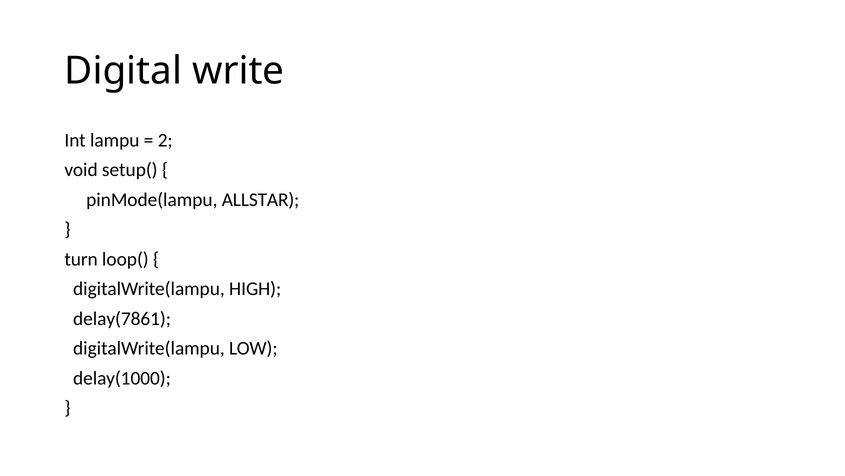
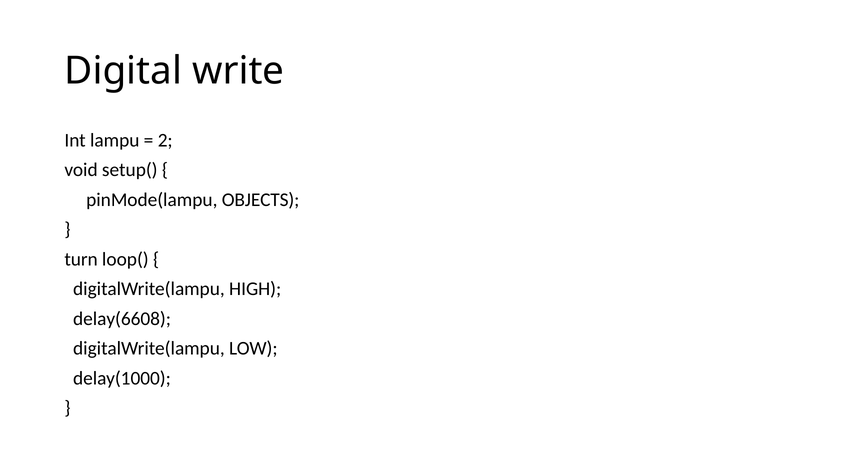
ALLSTAR: ALLSTAR -> OBJECTS
delay(7861: delay(7861 -> delay(6608
